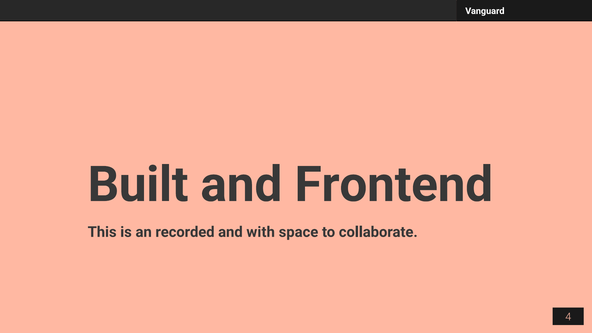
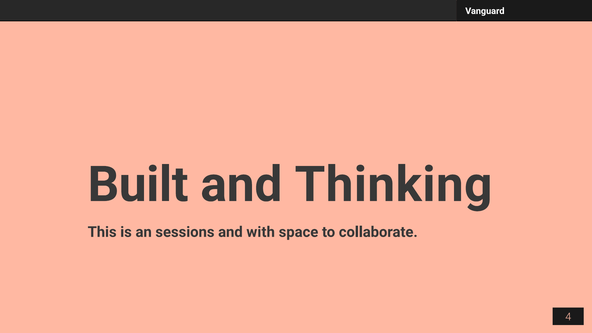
Frontend: Frontend -> Thinking
recorded: recorded -> sessions
